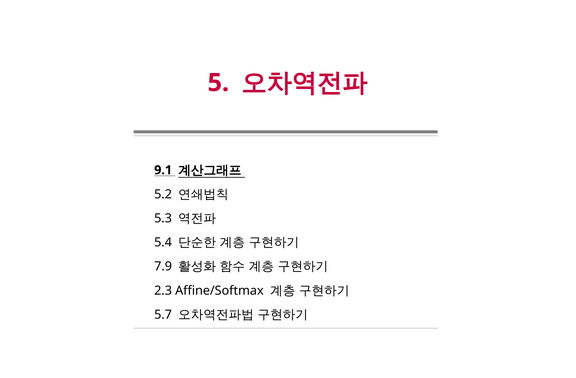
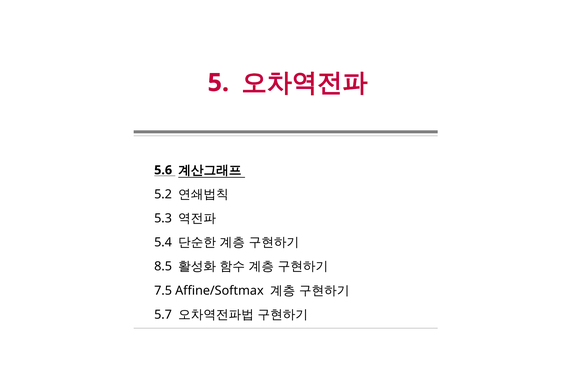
9.1: 9.1 -> 5.6
7.9: 7.9 -> 8.5
2.3: 2.3 -> 7.5
